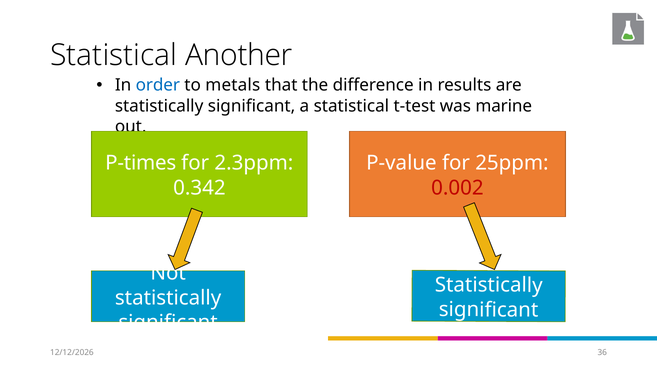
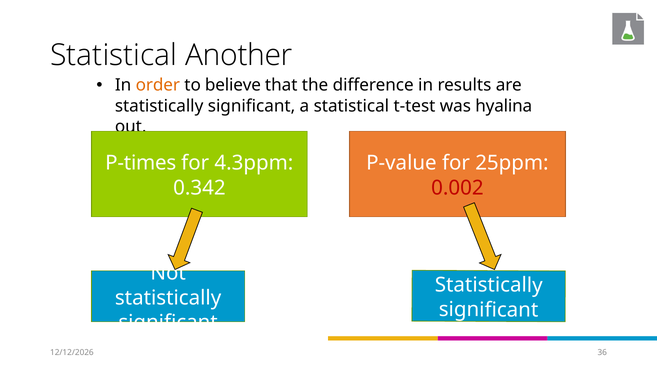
order colour: blue -> orange
metals: metals -> believe
marine: marine -> hyalina
2.3ppm: 2.3ppm -> 4.3ppm
